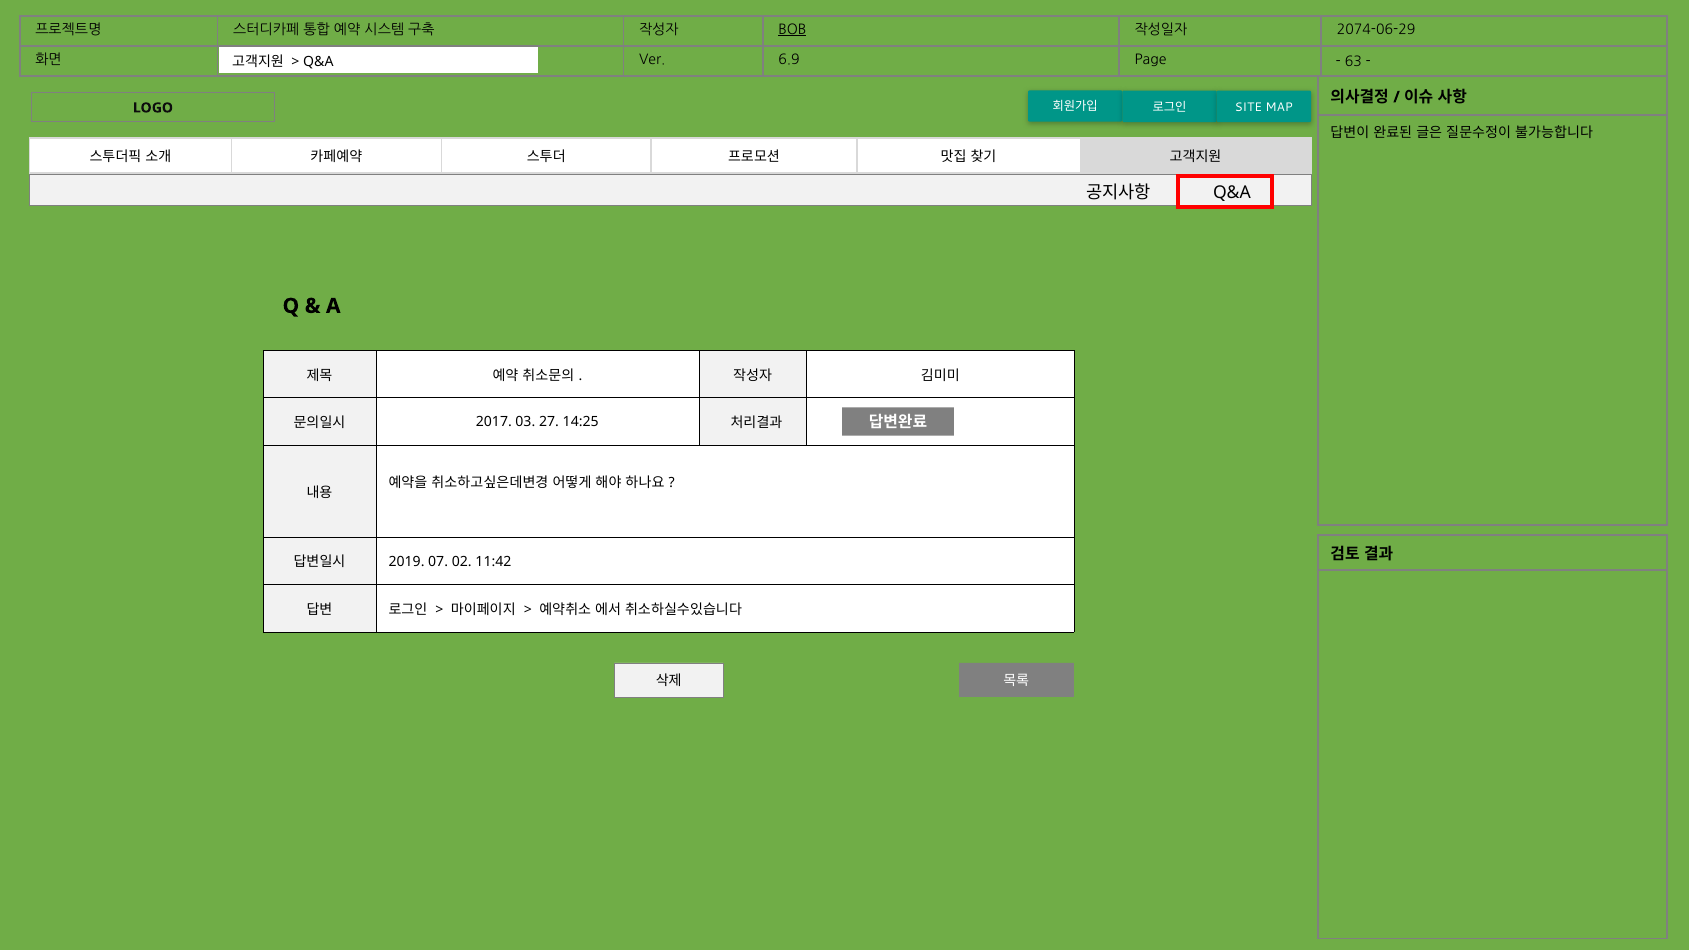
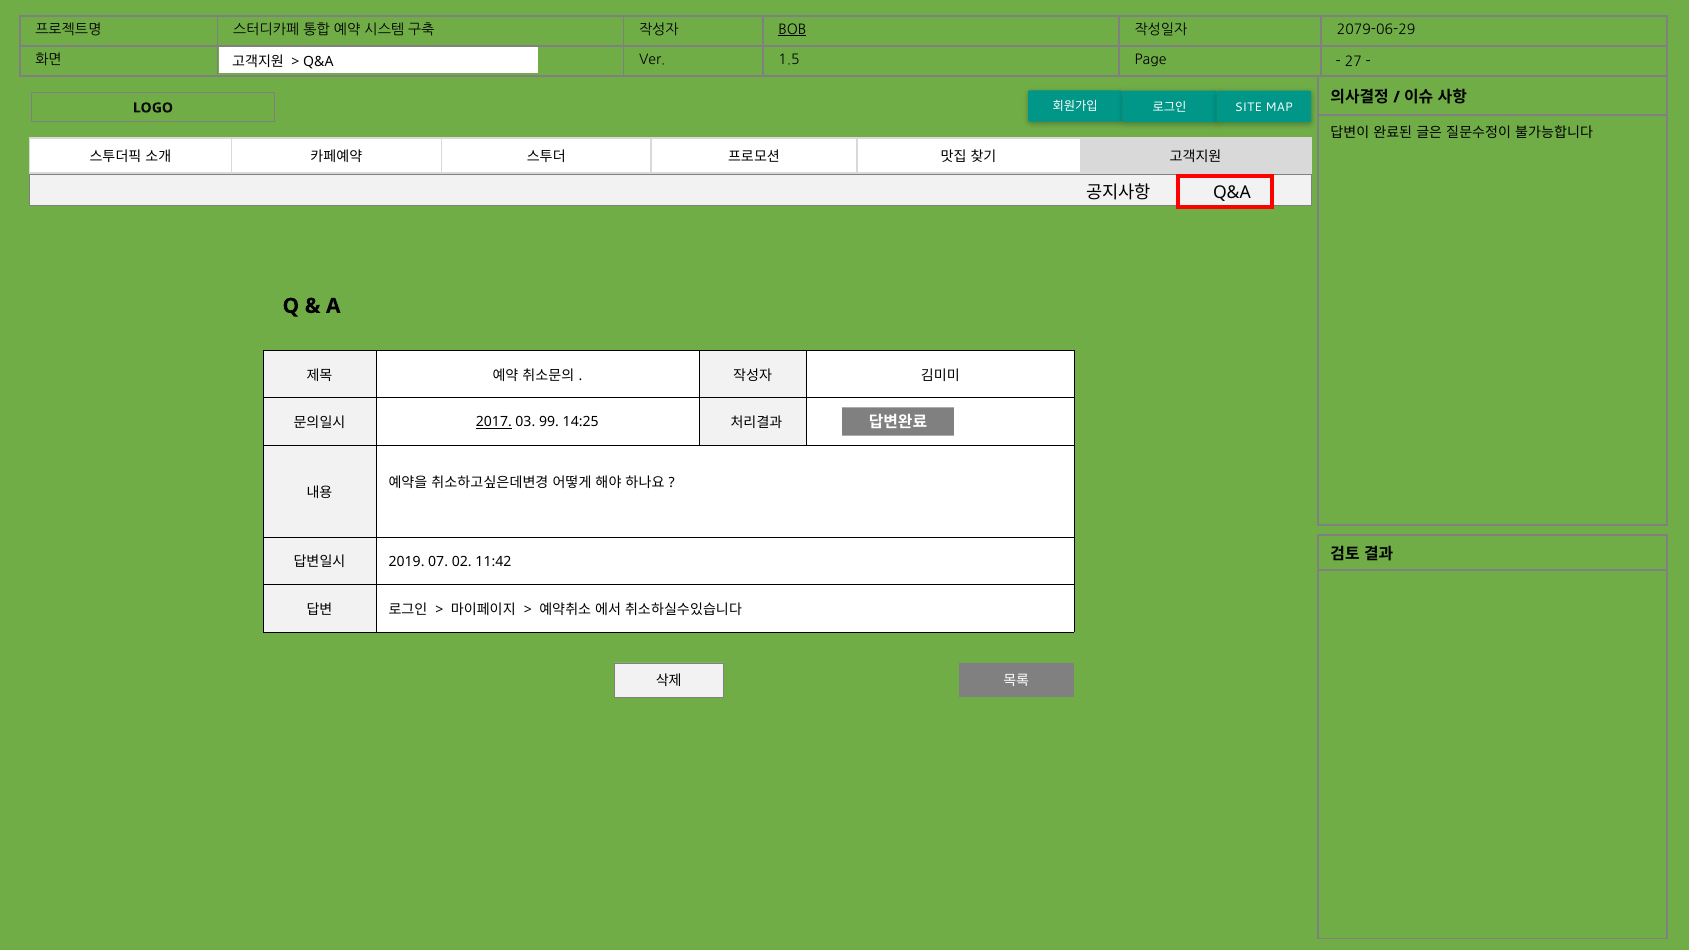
2074-06-29: 2074-06-29 -> 2079-06-29
6.9: 6.9 -> 1.5
63: 63 -> 27
2017 underline: none -> present
27: 27 -> 99
